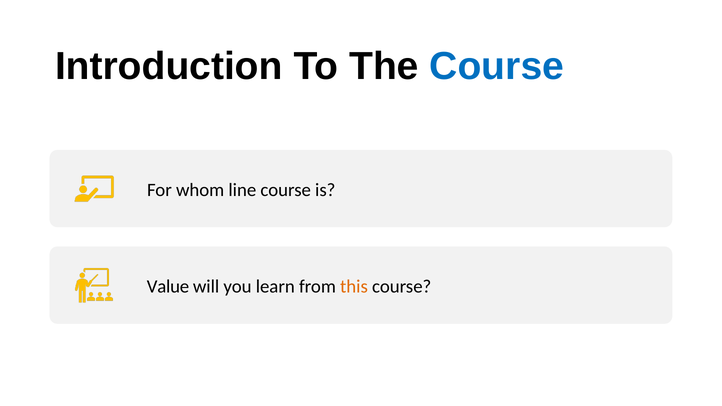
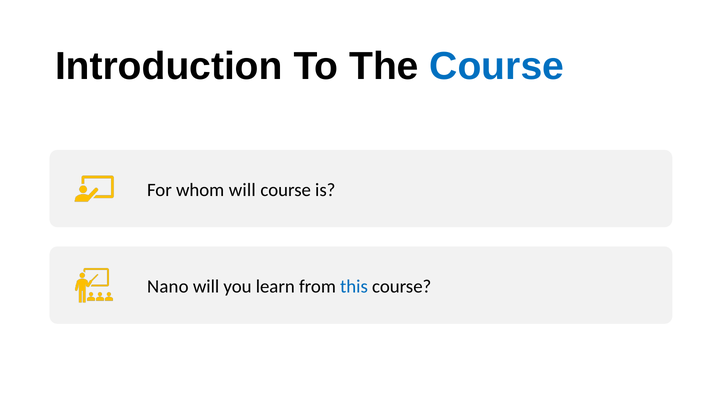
whom line: line -> will
Value: Value -> Nano
this colour: orange -> blue
